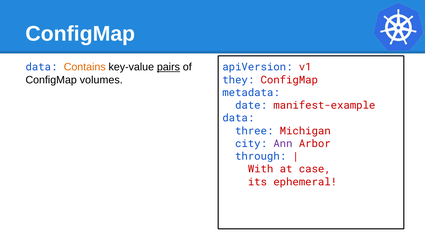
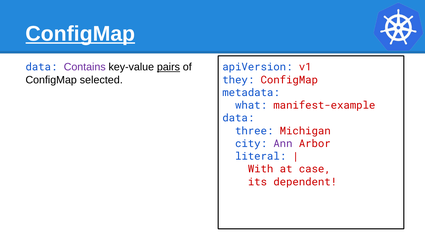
ConfigMap at (80, 34) underline: none -> present
Contains colour: orange -> purple
volumes: volumes -> selected
date: date -> what
through: through -> literal
ephemeral: ephemeral -> dependent
